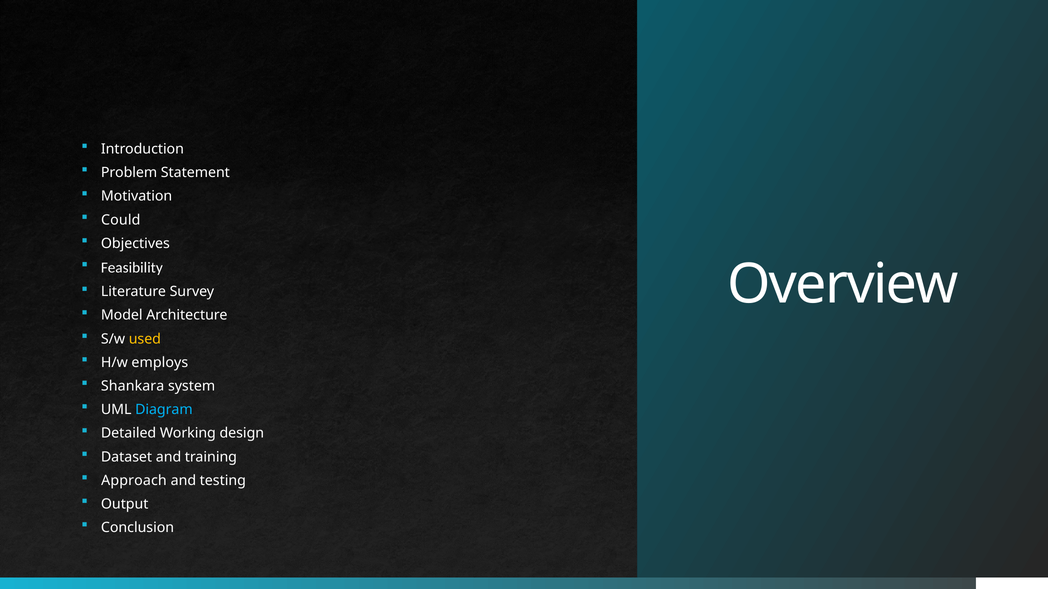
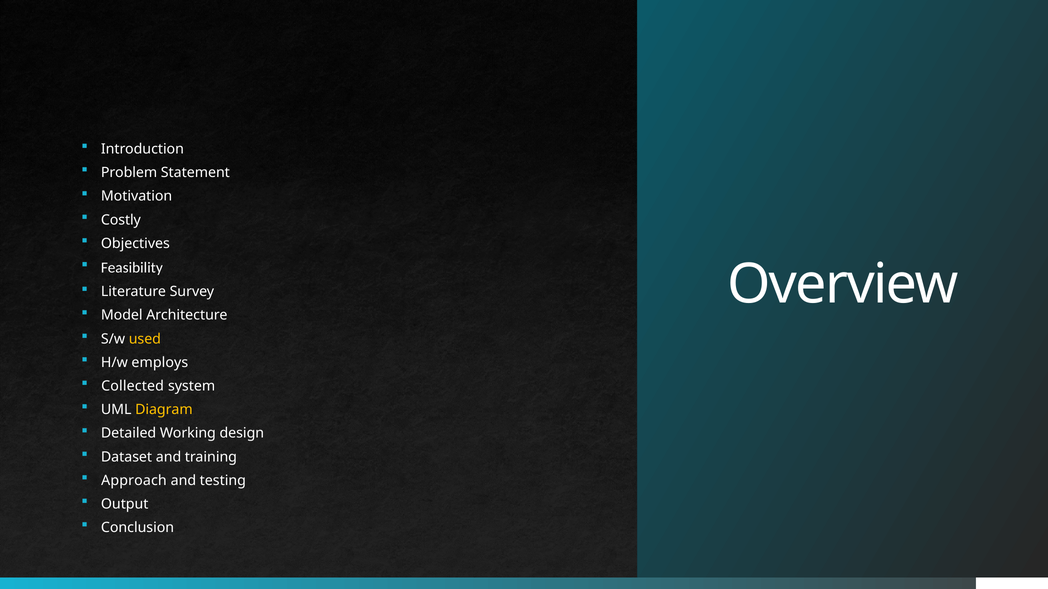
Could: Could -> Costly
Shankara: Shankara -> Collected
Diagram colour: light blue -> yellow
